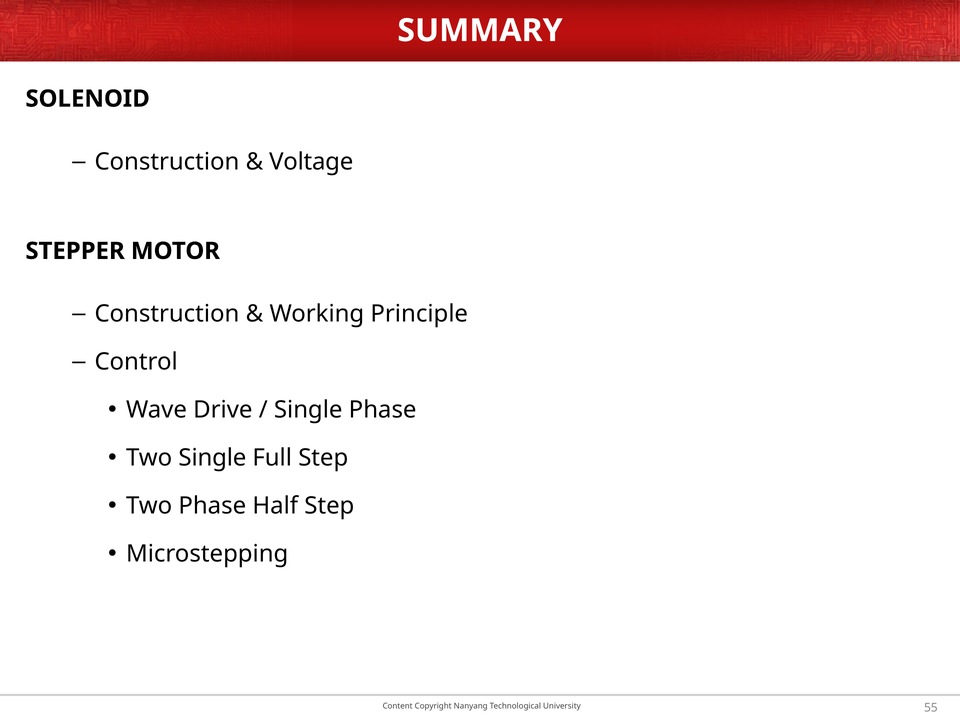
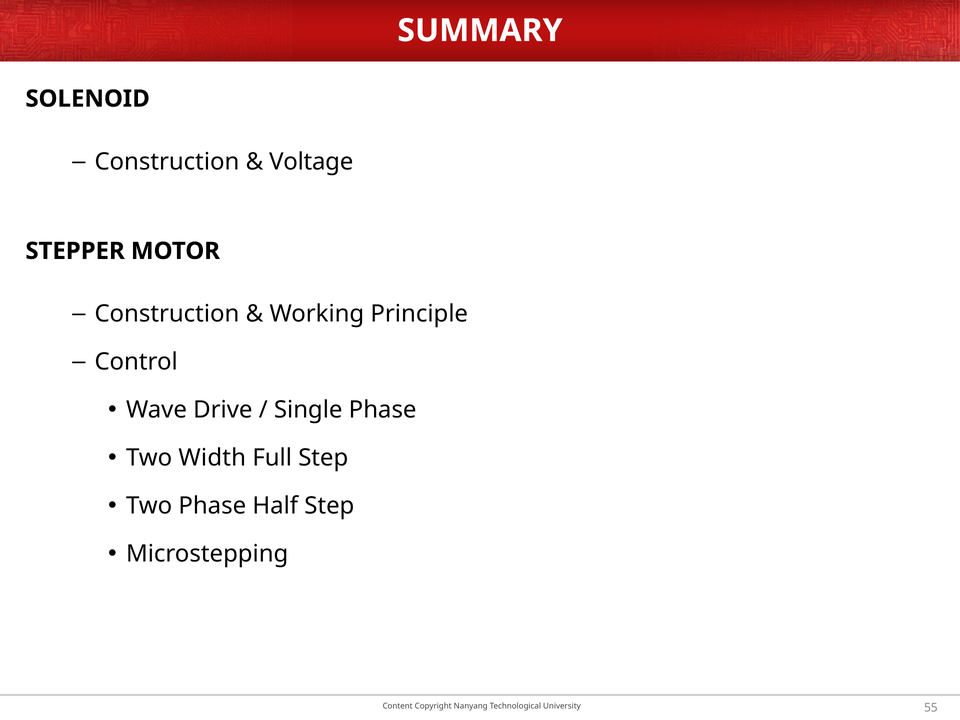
Two Single: Single -> Width
